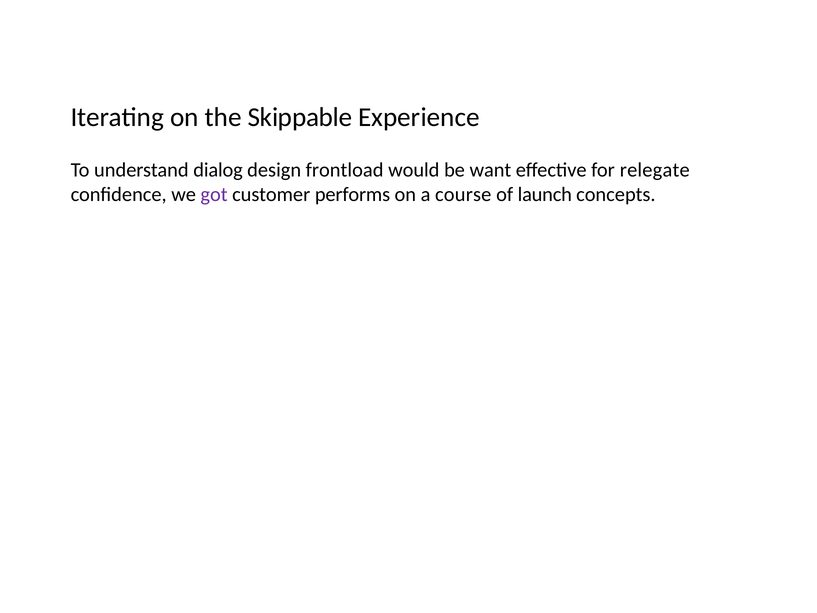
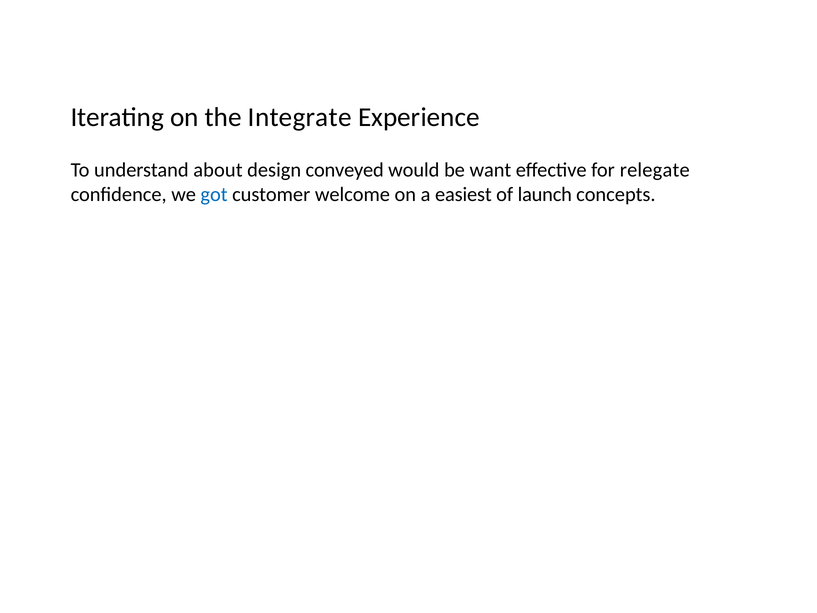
Skippable: Skippable -> Integrate
dialog: dialog -> about
frontload: frontload -> conveyed
got colour: purple -> blue
performs: performs -> welcome
course: course -> easiest
